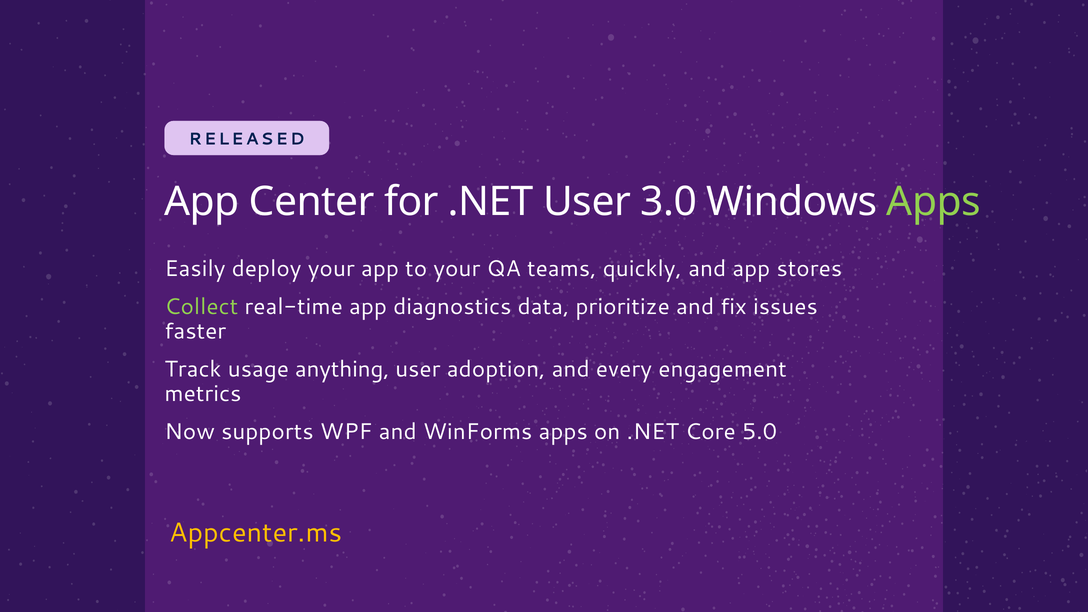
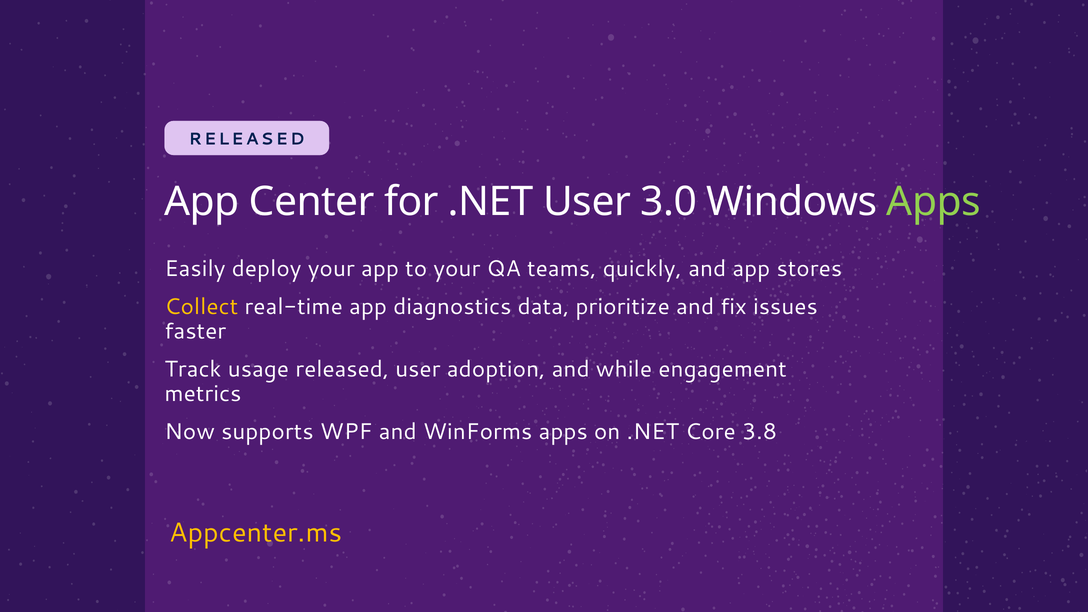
Collect colour: light green -> yellow
usage anything: anything -> released
every: every -> while
5.0: 5.0 -> 3.8
